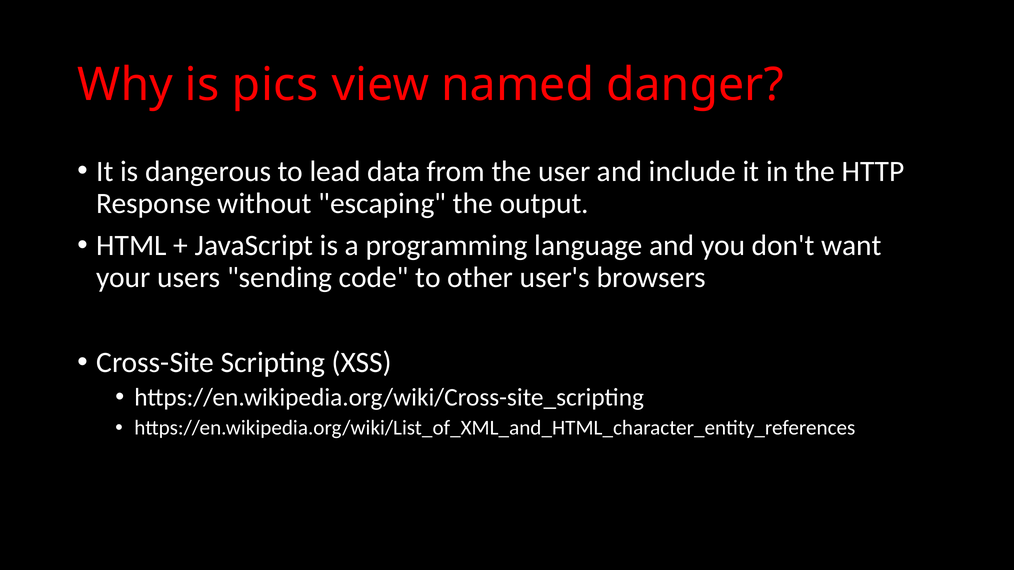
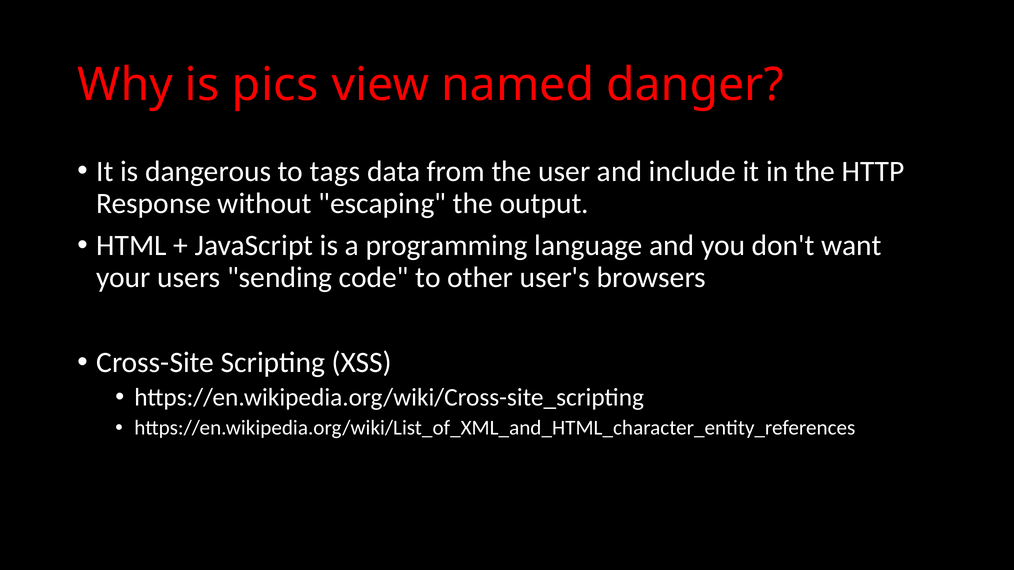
lead: lead -> tags
